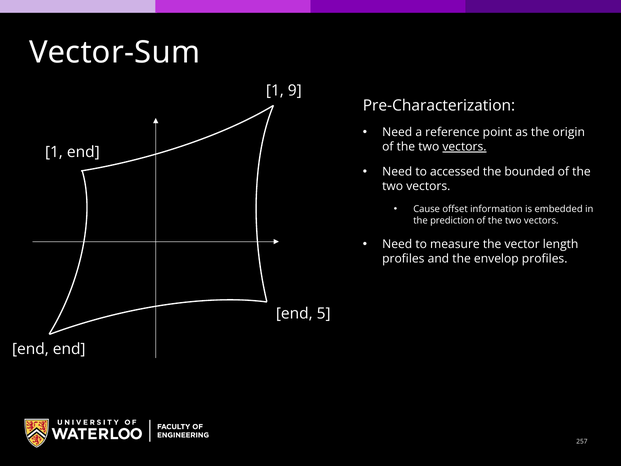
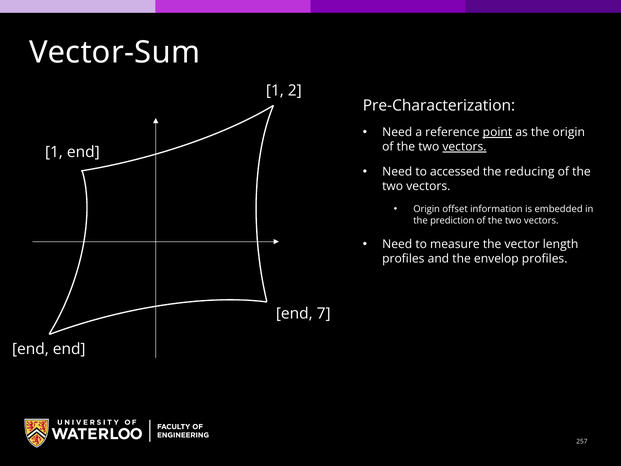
9: 9 -> 2
point underline: none -> present
bounded: bounded -> reducing
Cause at (427, 209): Cause -> Origin
5: 5 -> 7
